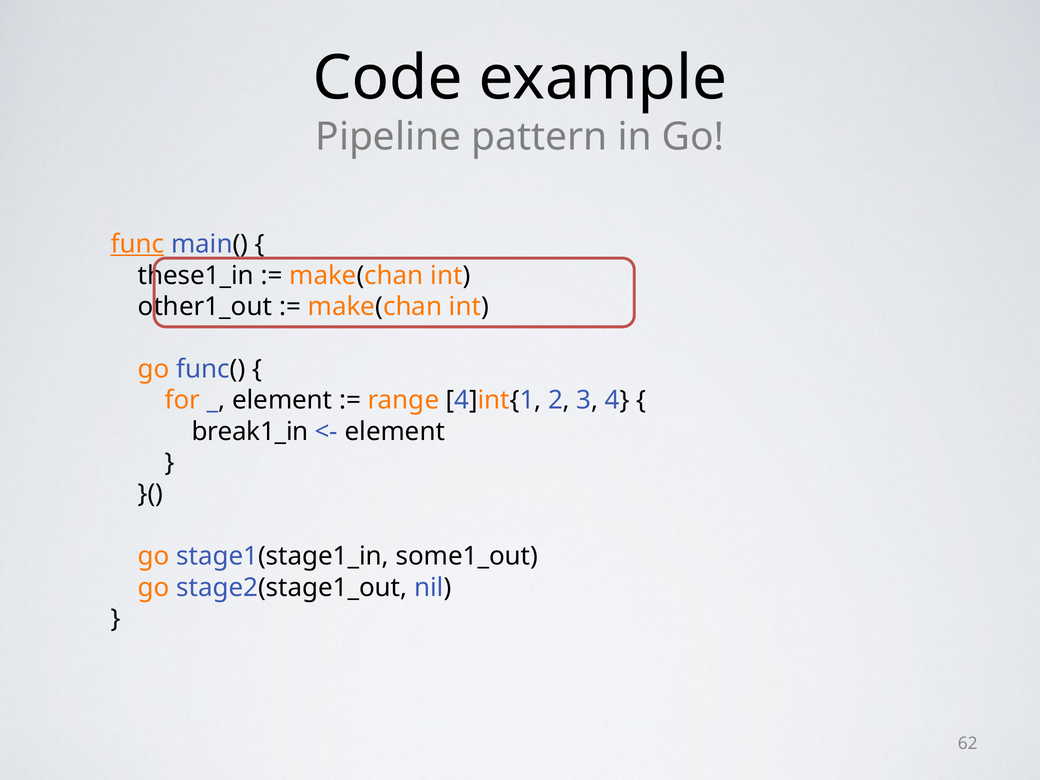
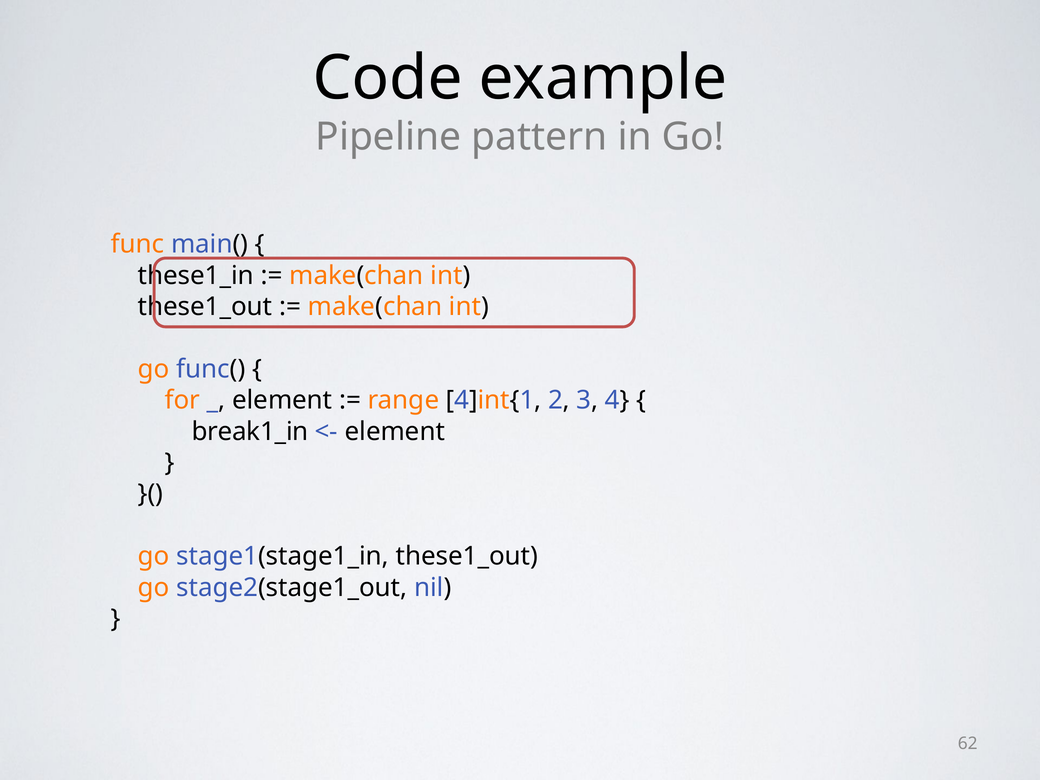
func underline: present -> none
other1_out at (205, 307): other1_out -> these1_out
stage1(stage1_in some1_out: some1_out -> these1_out
